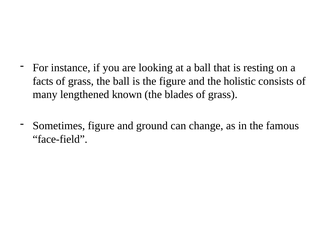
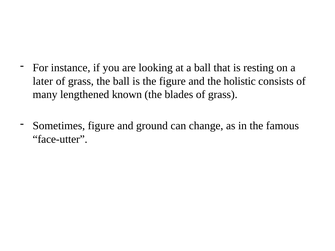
facts: facts -> later
face-field: face-field -> face-utter
